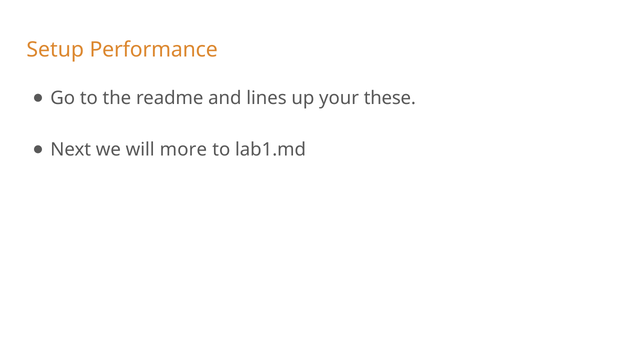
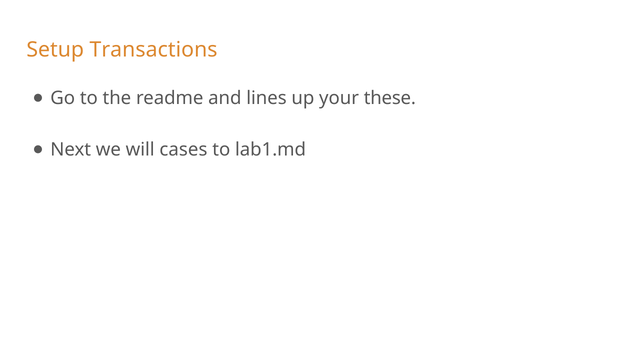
Performance: Performance -> Transactions
more: more -> cases
